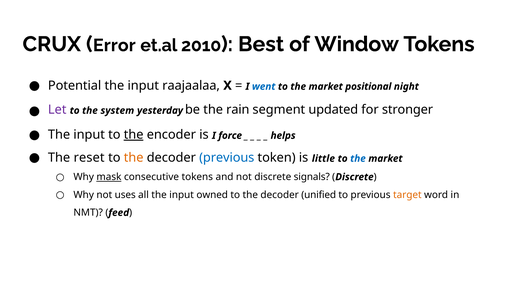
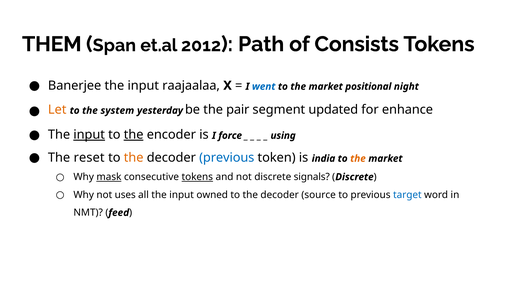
CRUX: CRUX -> THEM
Error: Error -> Span
2010: 2010 -> 2012
Best: Best -> Path
Window: Window -> Consists
Potential: Potential -> Banerjee
Let colour: purple -> orange
rain: rain -> pair
stronger: stronger -> enhance
input at (89, 135) underline: none -> present
helps: helps -> using
little: little -> india
the at (358, 158) colour: blue -> orange
tokens at (197, 177) underline: none -> present
unified: unified -> source
target colour: orange -> blue
